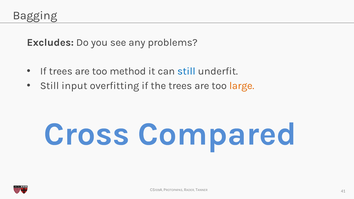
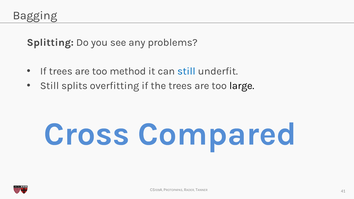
Excludes: Excludes -> Splitting
input: input -> splits
large colour: orange -> black
